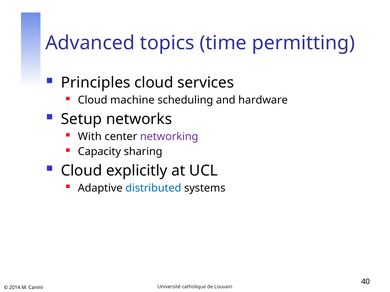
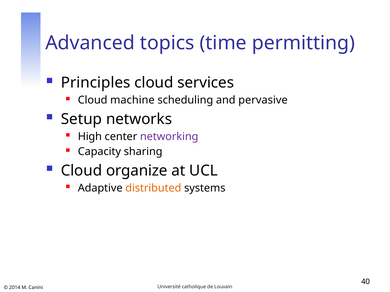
hardware: hardware -> pervasive
With: With -> High
explicitly: explicitly -> organize
distributed colour: blue -> orange
